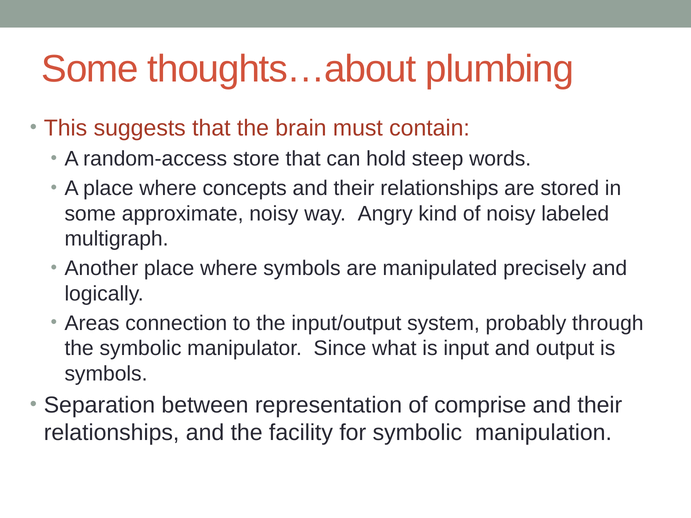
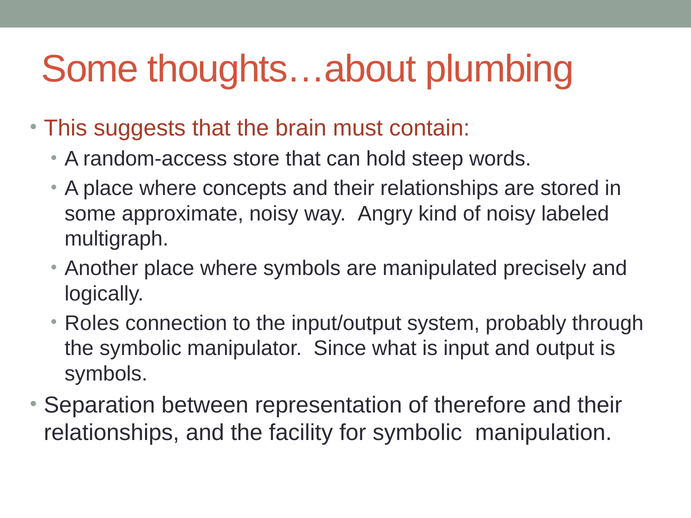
Areas: Areas -> Roles
comprise: comprise -> therefore
